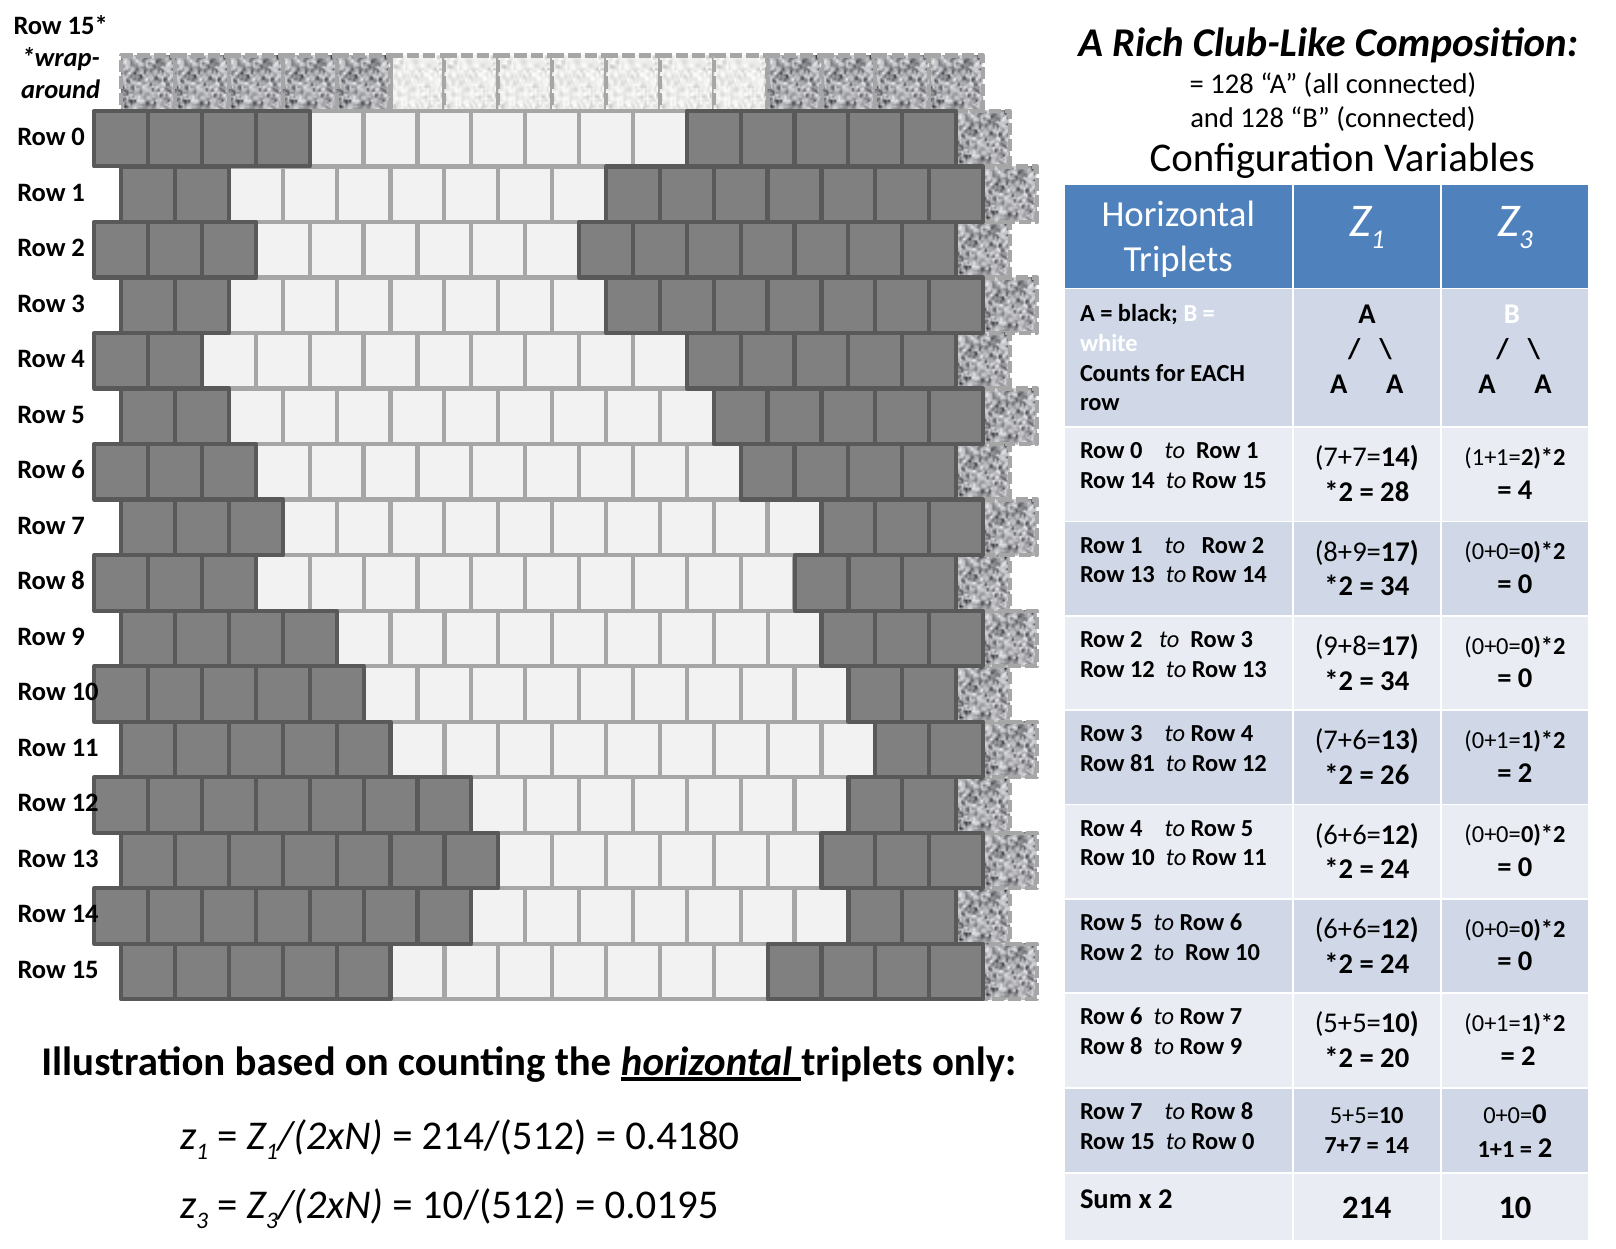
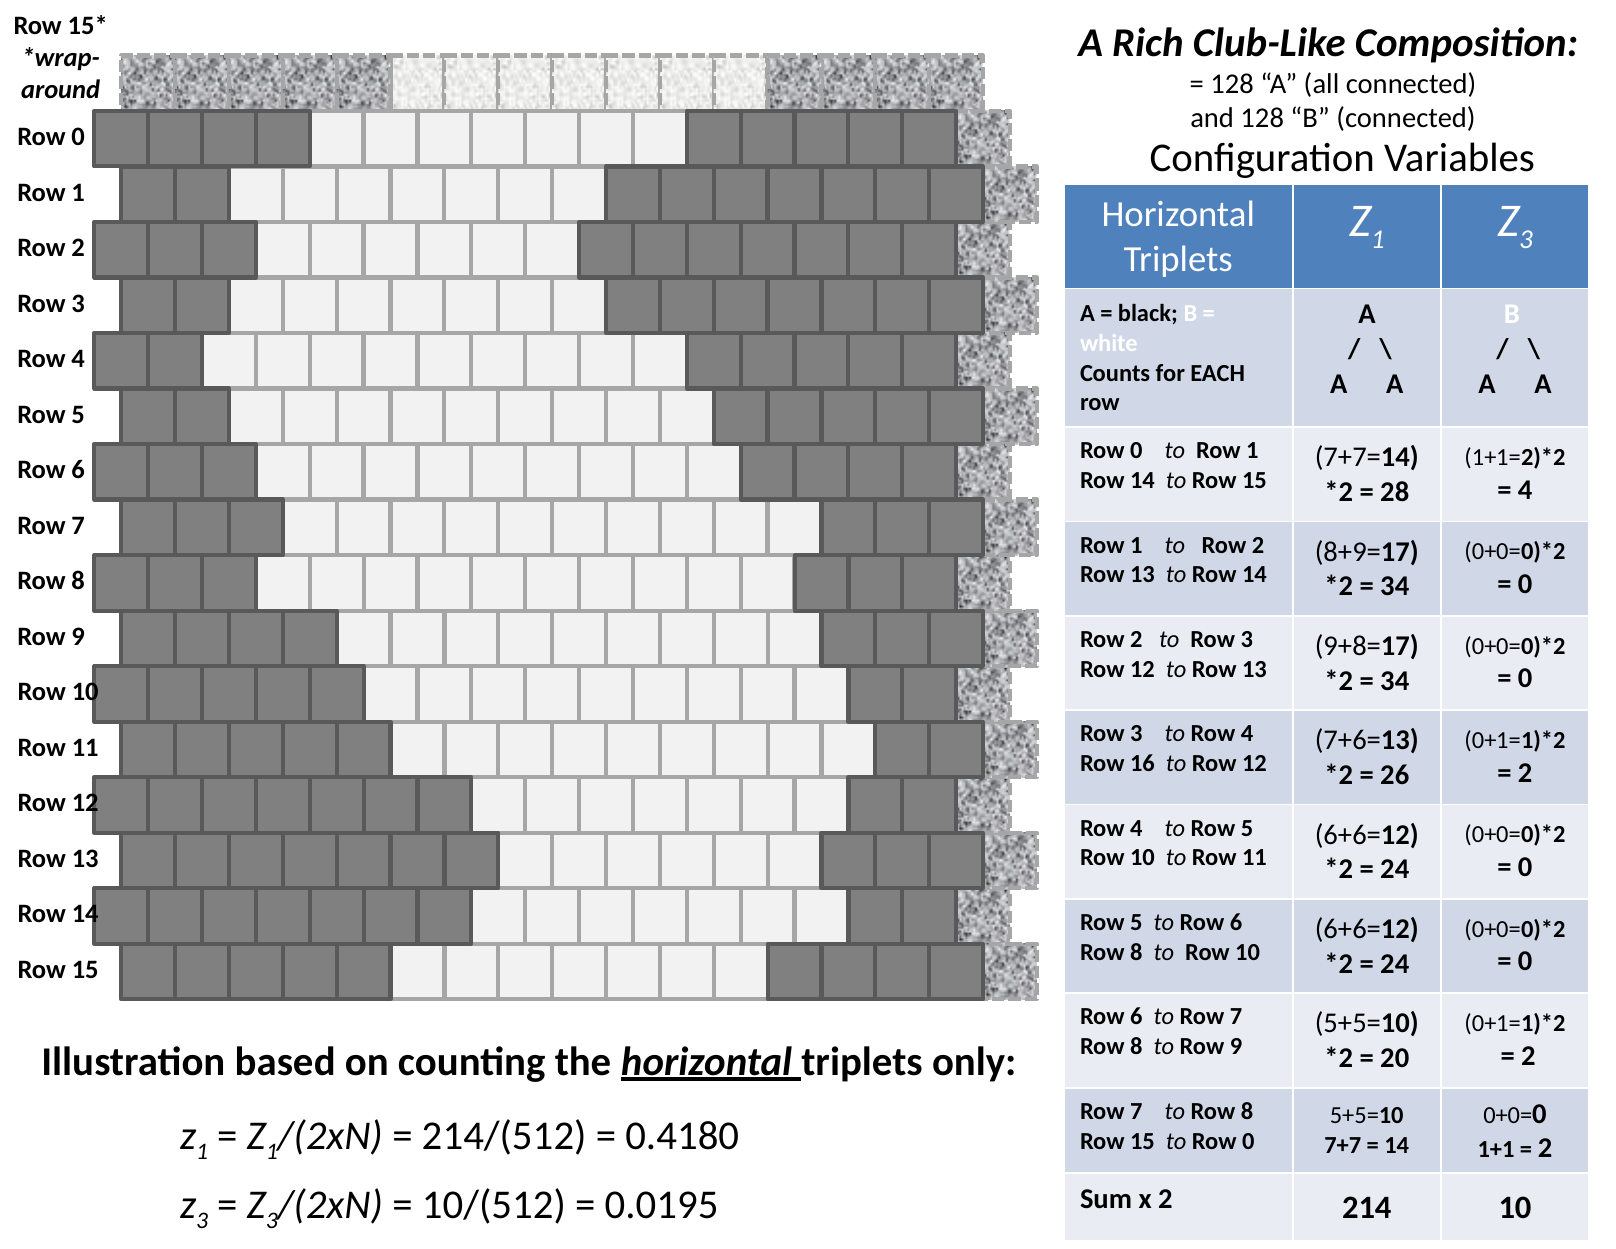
81: 81 -> 16
2 at (1136, 952): 2 -> 8
